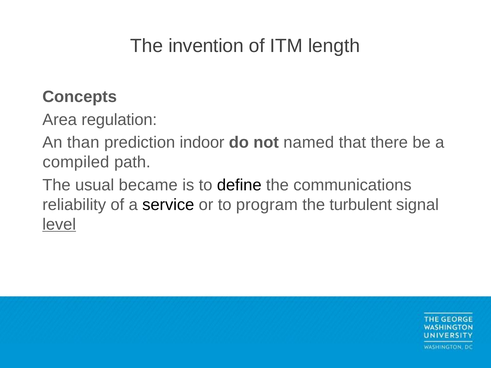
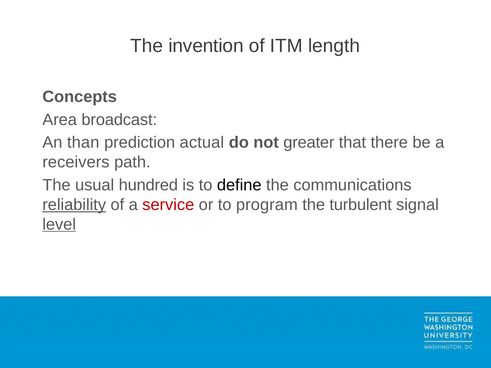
regulation: regulation -> broadcast
indoor: indoor -> actual
named: named -> greater
compiled: compiled -> receivers
became: became -> hundred
reliability underline: none -> present
service colour: black -> red
